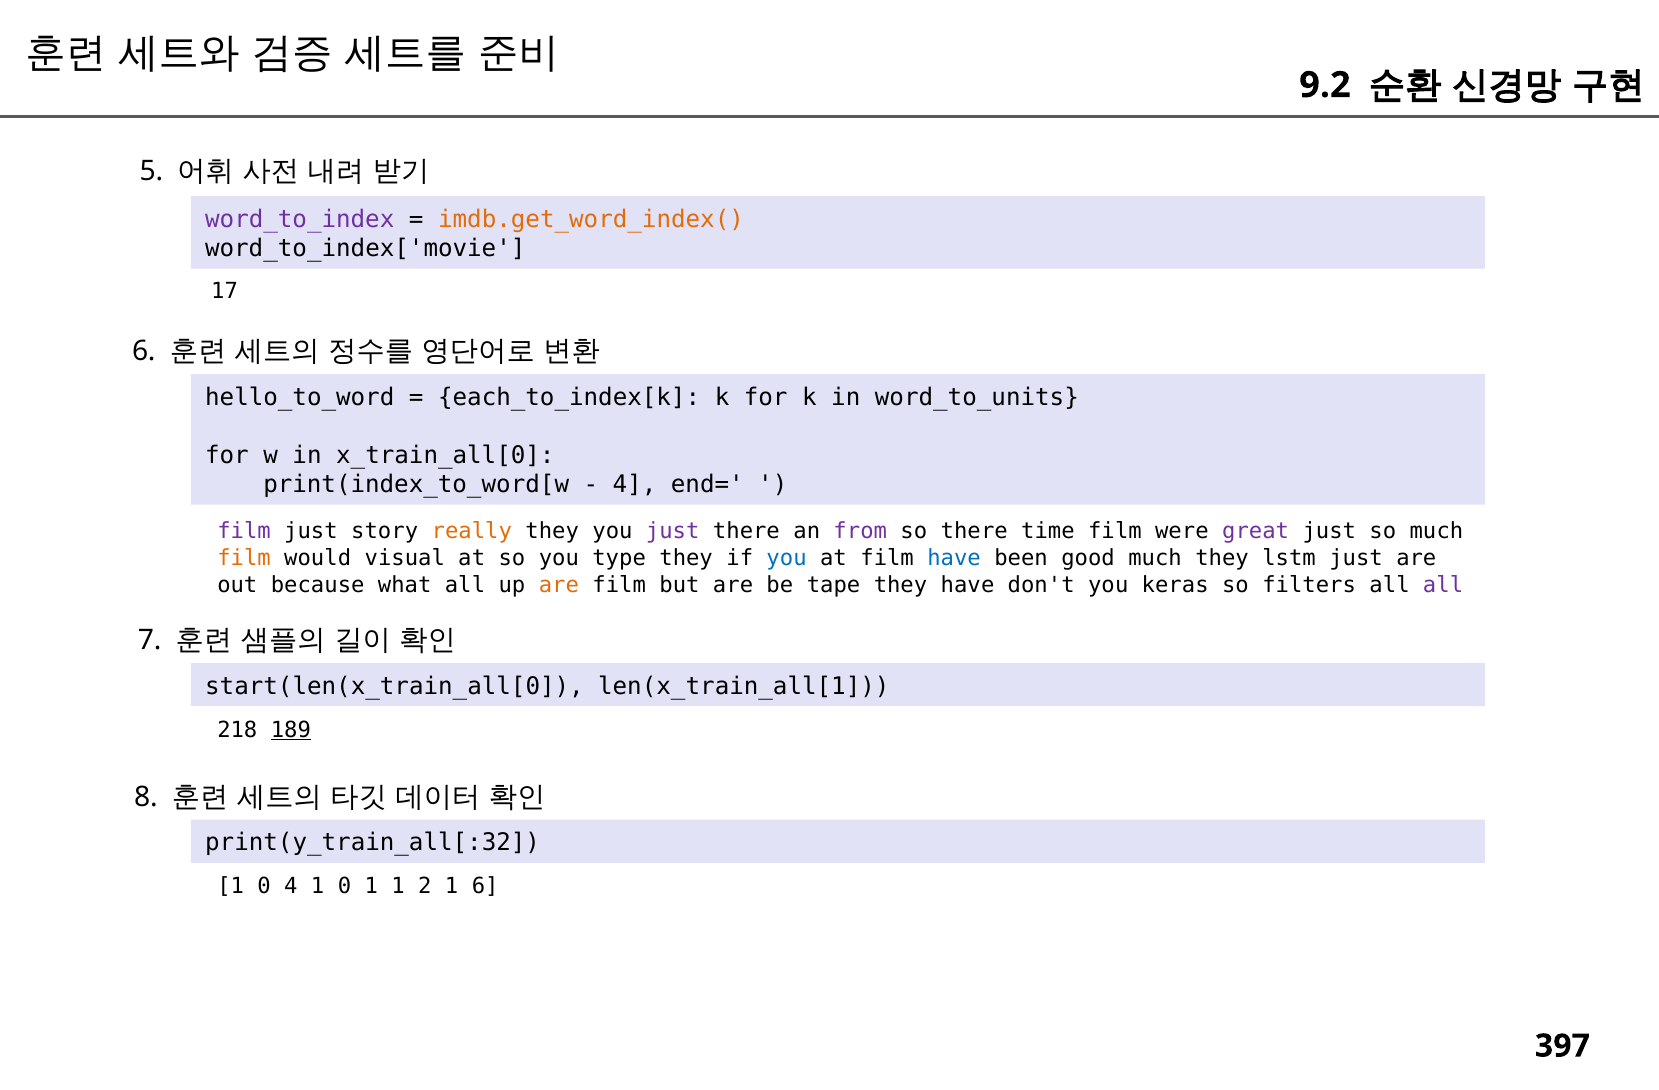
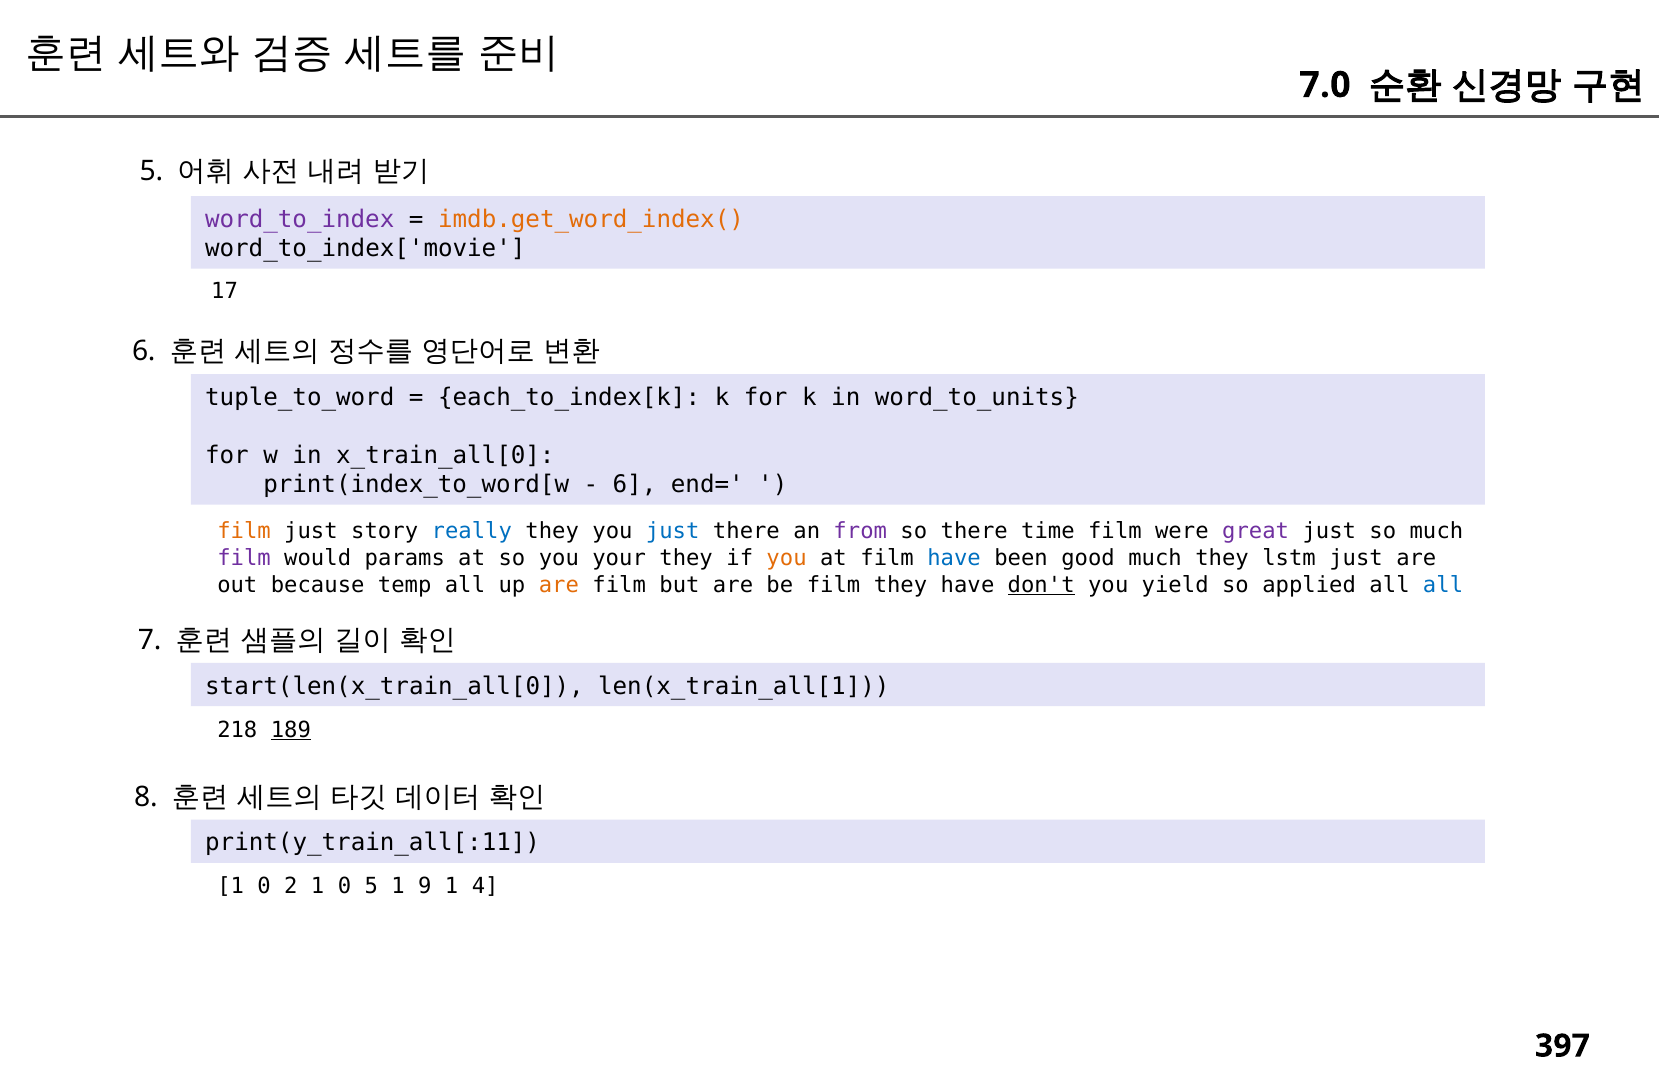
9.2: 9.2 -> 7.0
hello_to_word: hello_to_word -> tuple_to_word
4 at (634, 484): 4 -> 6
film at (244, 531) colour: purple -> orange
really colour: orange -> blue
just at (673, 531) colour: purple -> blue
film at (244, 558) colour: orange -> purple
visual: visual -> params
type: type -> your
you at (787, 558) colour: blue -> orange
what: what -> temp
be tape: tape -> film
don't underline: none -> present
keras: keras -> yield
filters: filters -> applied
all at (1443, 585) colour: purple -> blue
print(y_train_all[:32: print(y_train_all[:32 -> print(y_train_all[:11
0 4: 4 -> 2
0 1: 1 -> 5
2: 2 -> 9
1 6: 6 -> 4
